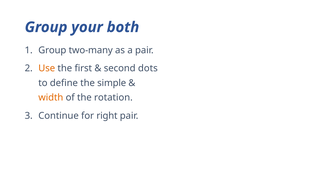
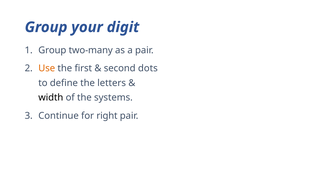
both: both -> digit
simple: simple -> letters
width colour: orange -> black
rotation: rotation -> systems
